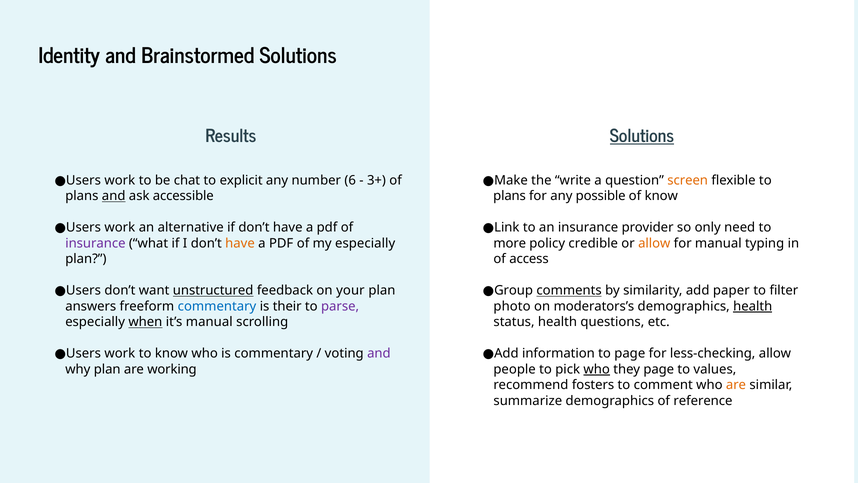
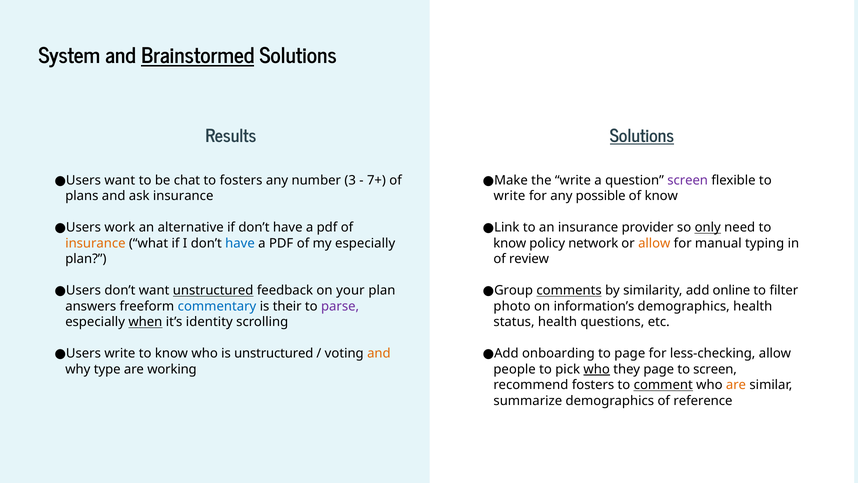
Identity: Identity -> System
Brainstormed underline: none -> present
work at (120, 180): work -> want
to explicit: explicit -> fosters
6: 6 -> 3
3+: 3+ -> 7+
screen at (688, 180) colour: orange -> purple
and at (114, 196) underline: present -> none
ask accessible: accessible -> insurance
plans at (510, 196): plans -> write
only underline: none -> present
insurance at (95, 243) colour: purple -> orange
have at (240, 243) colour: orange -> blue
more at (510, 243): more -> know
credible: credible -> network
access: access -> review
paper: paper -> online
moderators’s: moderators’s -> information’s
health at (753, 306) underline: present -> none
it’s manual: manual -> identity
work at (120, 353): work -> write
is commentary: commentary -> unstructured
and at (379, 353) colour: purple -> orange
information: information -> onboarding
why plan: plan -> type
to values: values -> screen
comment underline: none -> present
